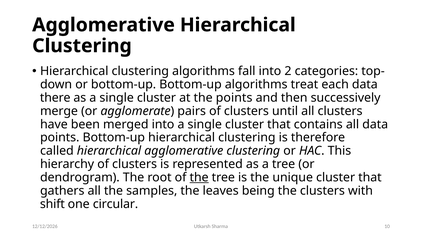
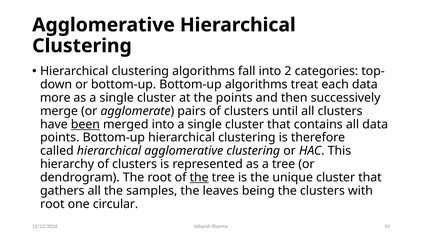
there: there -> more
been underline: none -> present
shift at (52, 204): shift -> root
